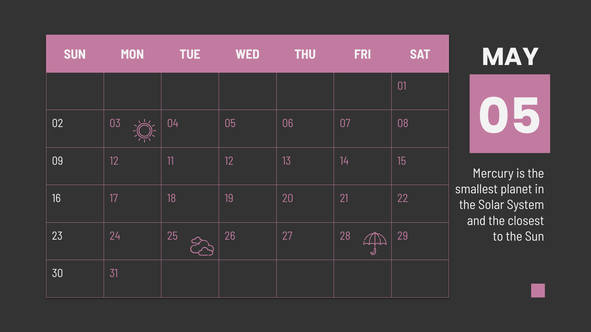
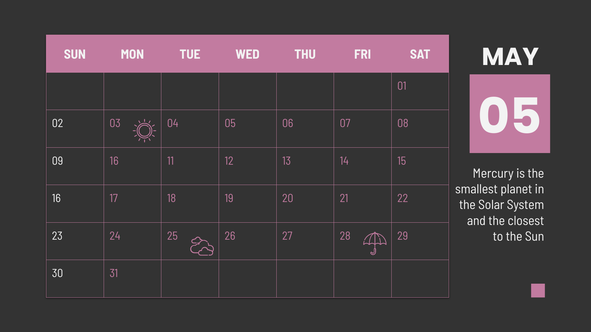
09 12: 12 -> 16
